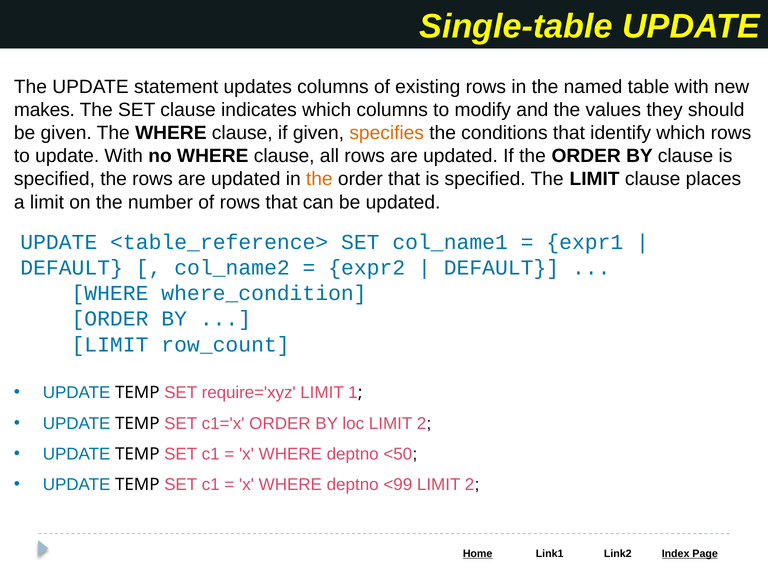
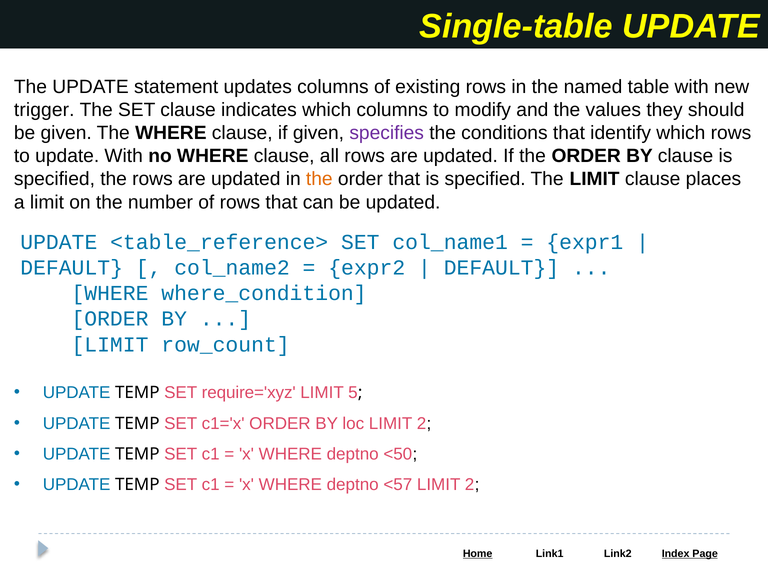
makes: makes -> trigger
specifies colour: orange -> purple
1: 1 -> 5
<99: <99 -> <57
